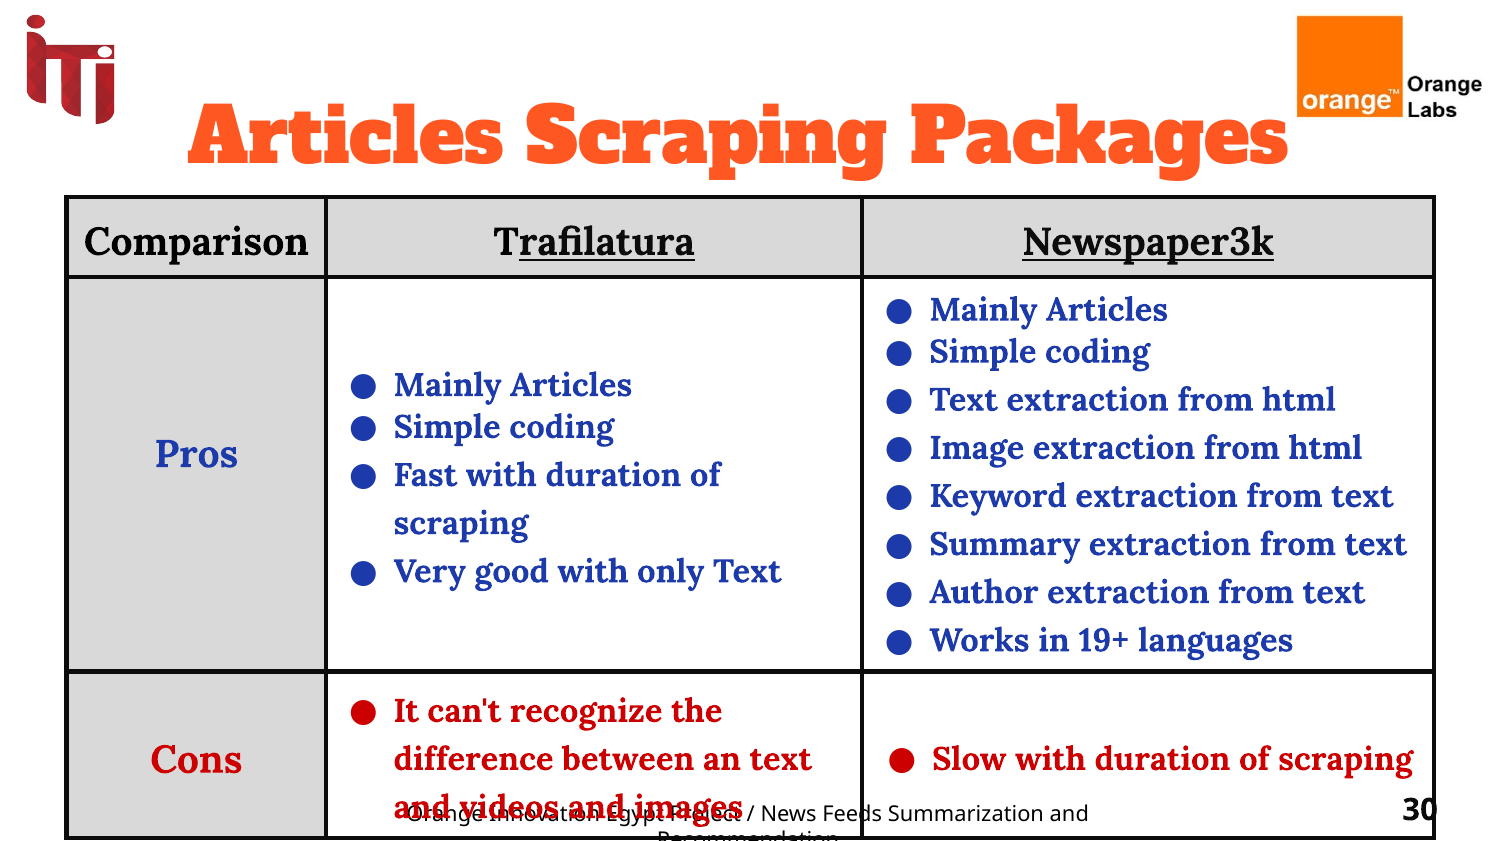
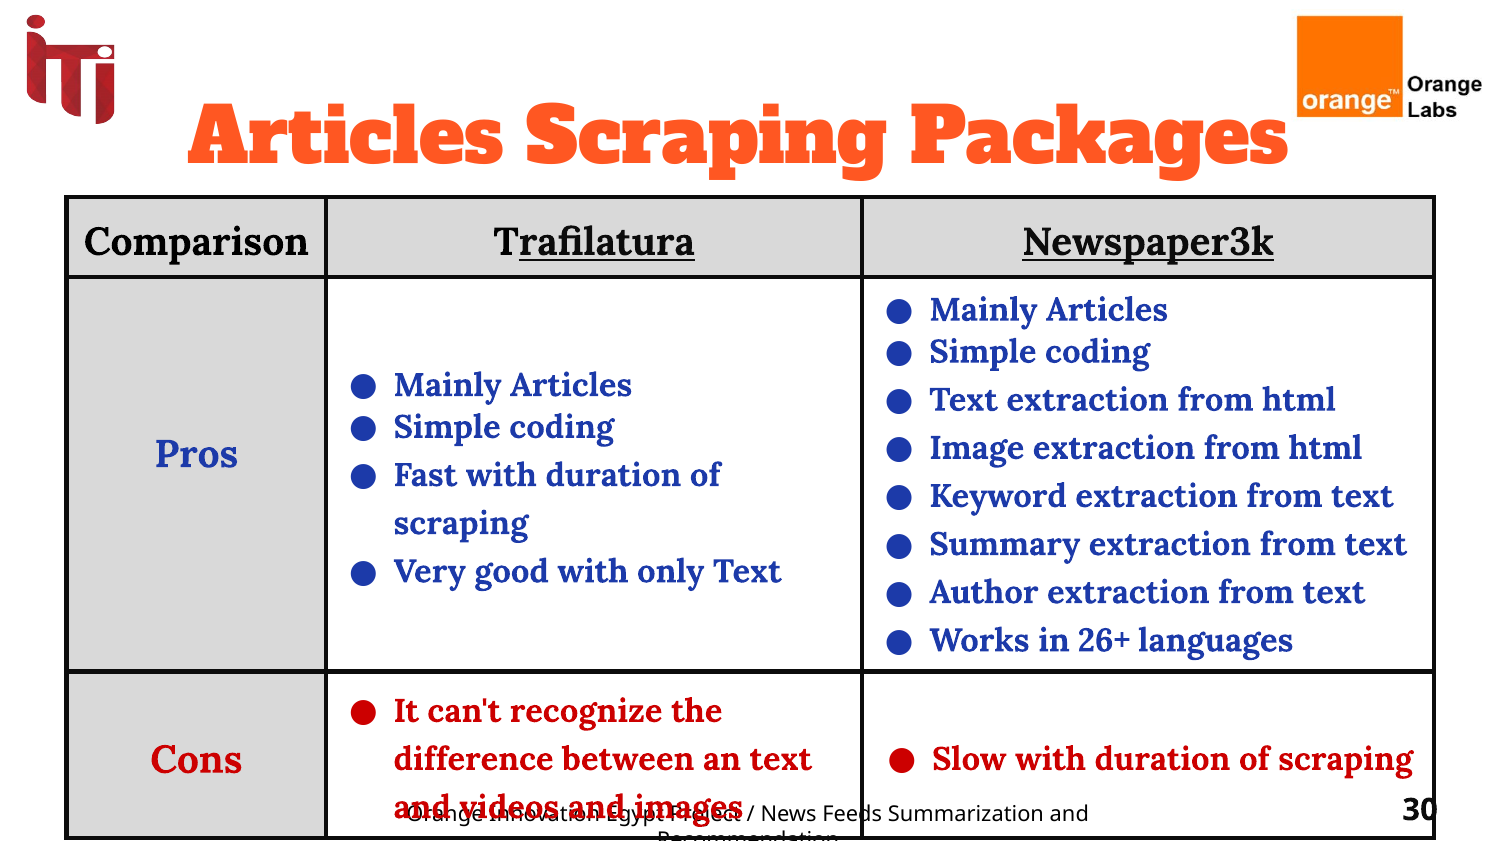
19+: 19+ -> 26+
